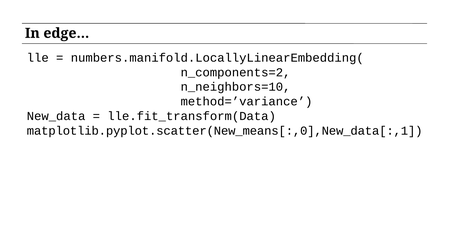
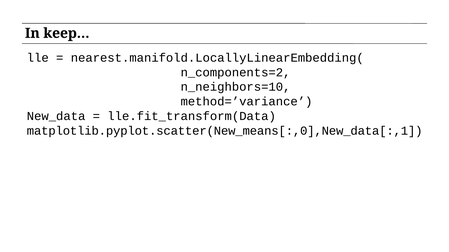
edge…: edge… -> keep…
numbers.manifold.LocallyLinearEmbedding(: numbers.manifold.LocallyLinearEmbedding( -> nearest.manifold.LocallyLinearEmbedding(
